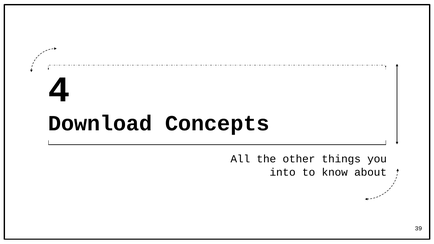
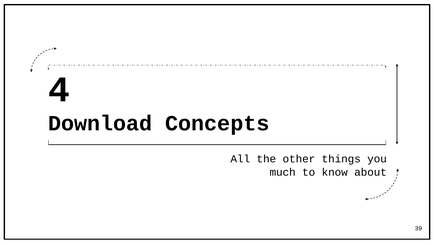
into: into -> much
